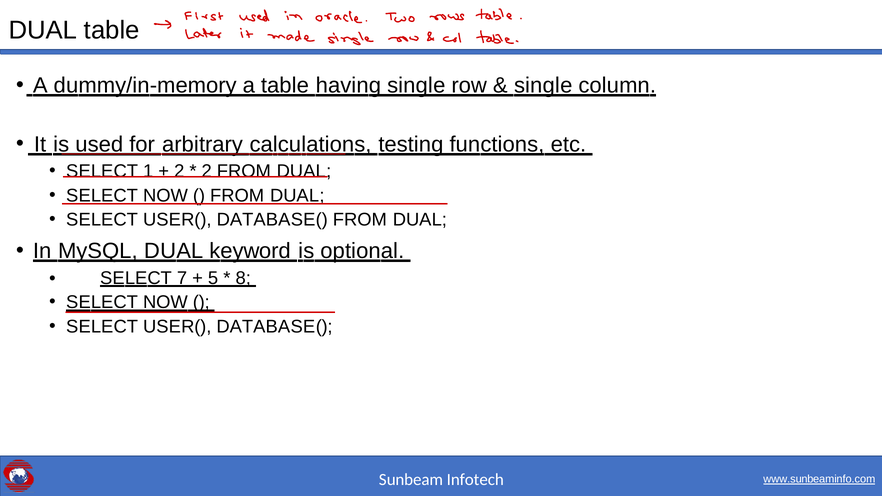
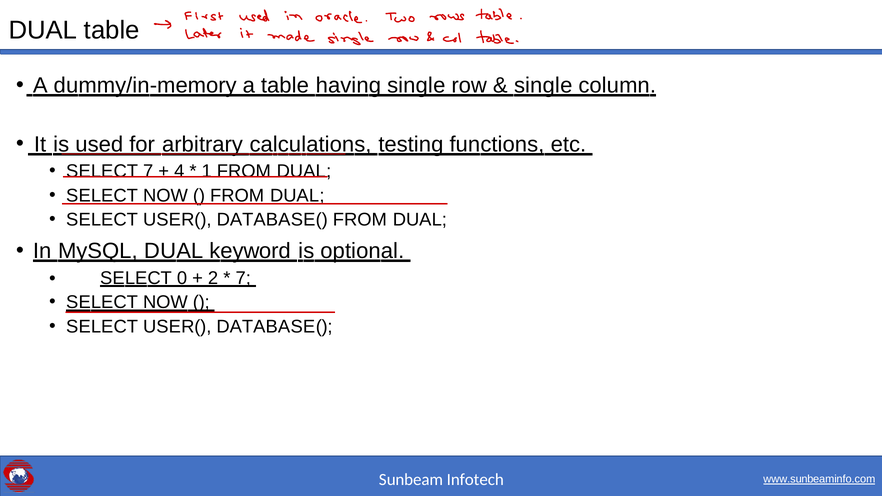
SELECT 1: 1 -> 7
2 at (179, 171): 2 -> 4
2 at (207, 171): 2 -> 1
7: 7 -> 0
5: 5 -> 2
8 at (243, 278): 8 -> 7
